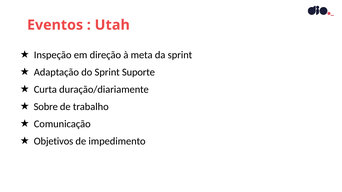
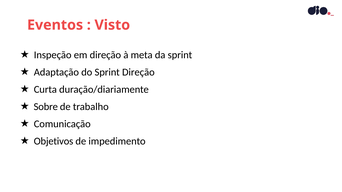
Utah: Utah -> Visto
Sprint Suporte: Suporte -> Direção
